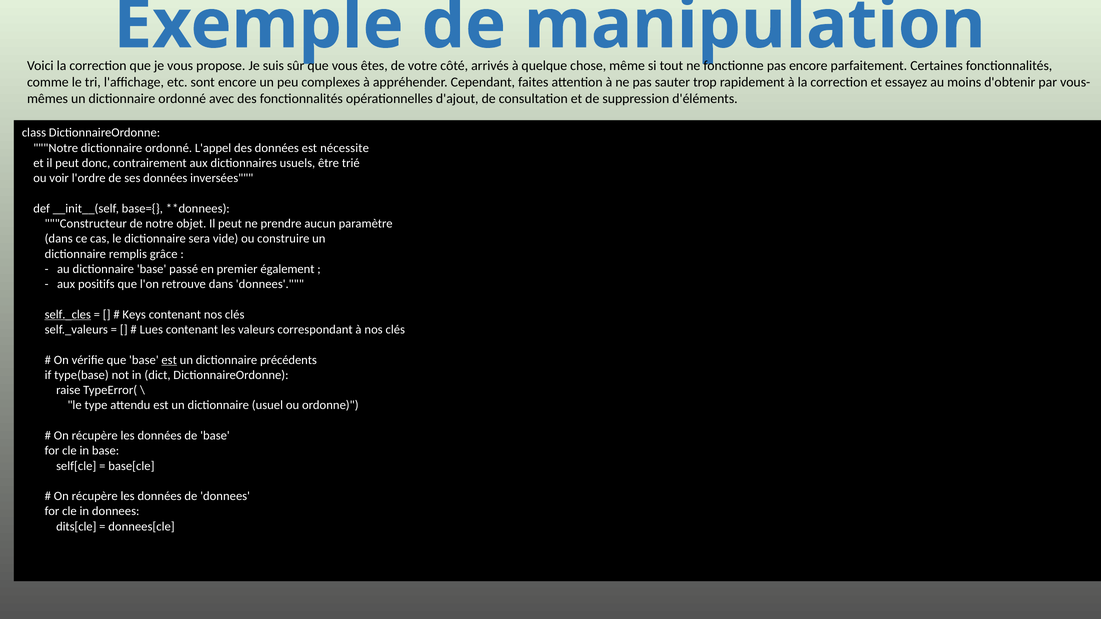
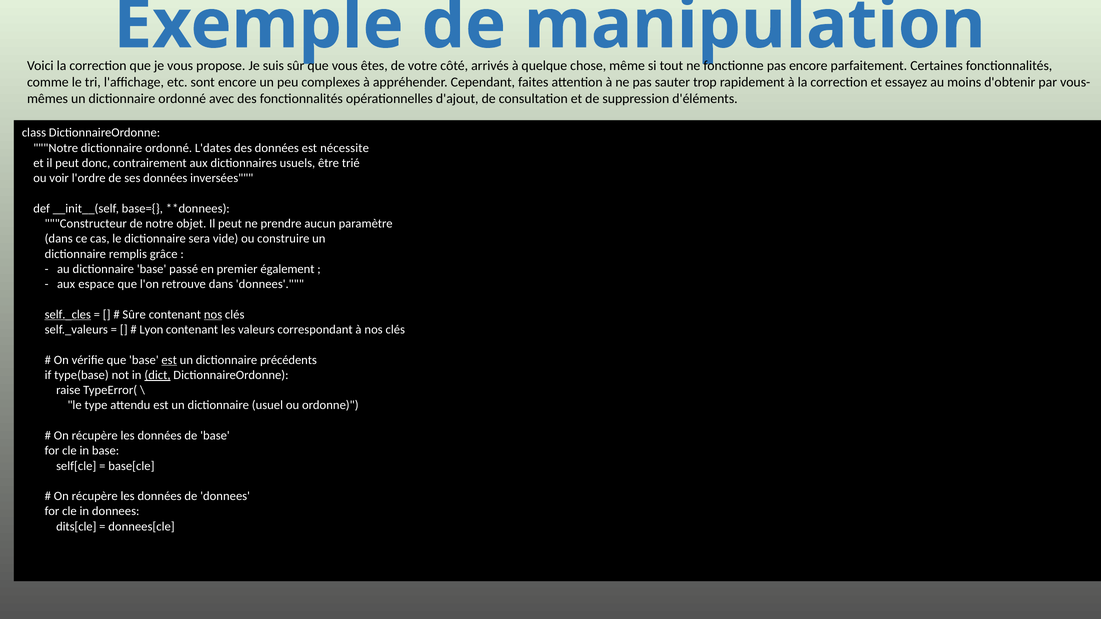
L'appel: L'appel -> L'dates
positifs: positifs -> espace
Keys: Keys -> Sûre
nos at (213, 315) underline: none -> present
Lues: Lues -> Lyon
dict underline: none -> present
